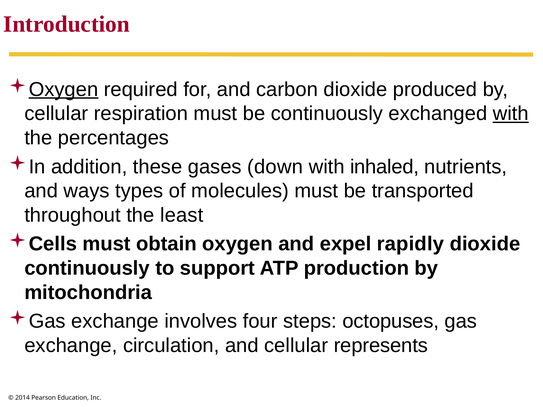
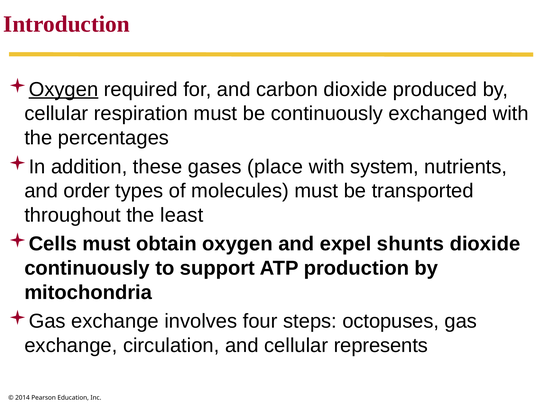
with at (511, 114) underline: present -> none
down: down -> place
inhaled: inhaled -> system
ways: ways -> order
rapidly: rapidly -> shunts
